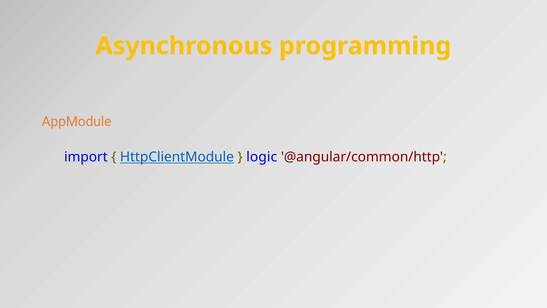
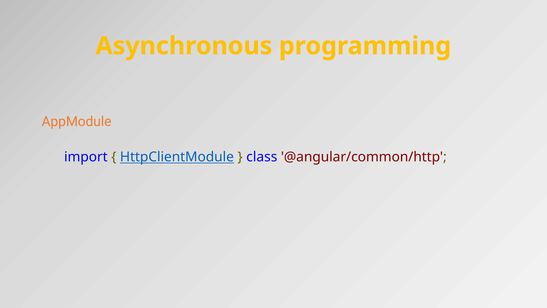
logic: logic -> class
